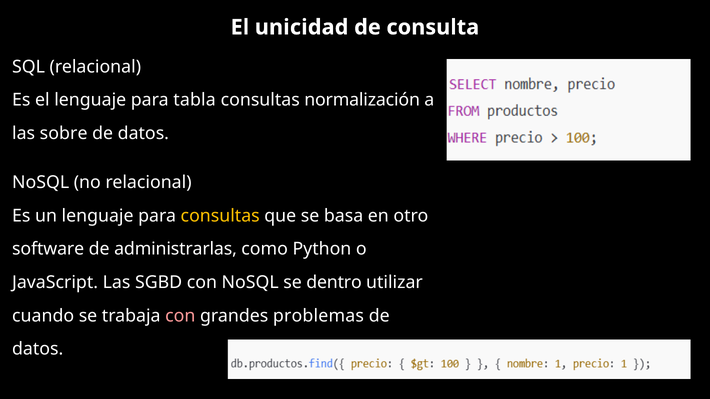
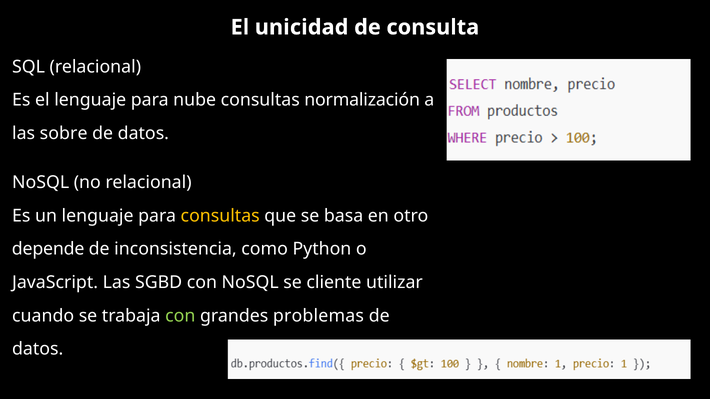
tabla: tabla -> nube
software: software -> depende
administrarlas: administrarlas -> inconsistencia
dentro: dentro -> cliente
con at (180, 316) colour: pink -> light green
